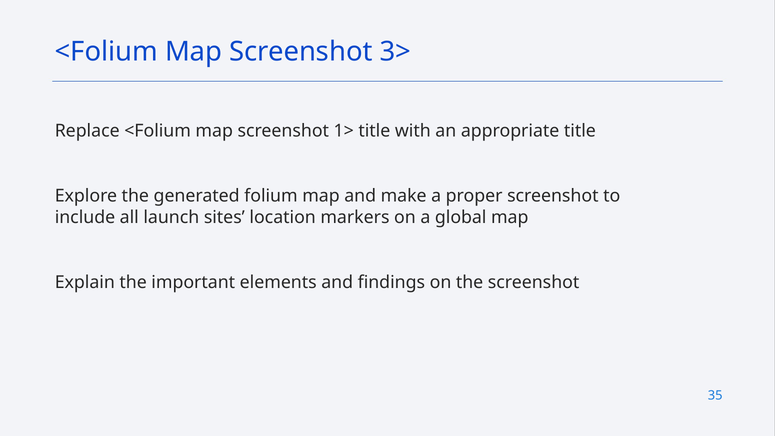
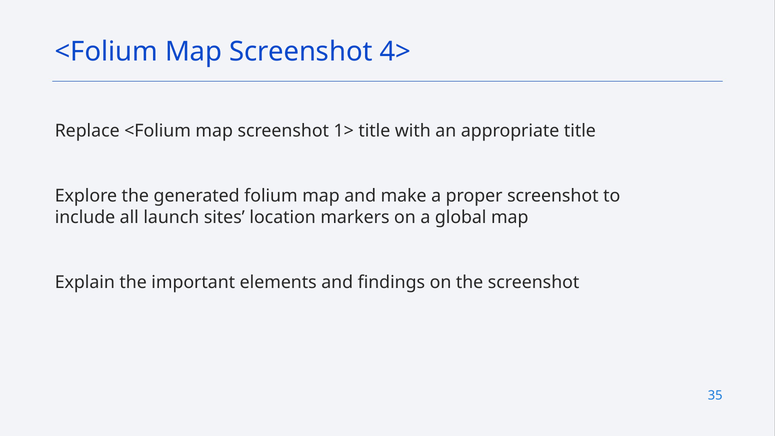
3>: 3> -> 4>
